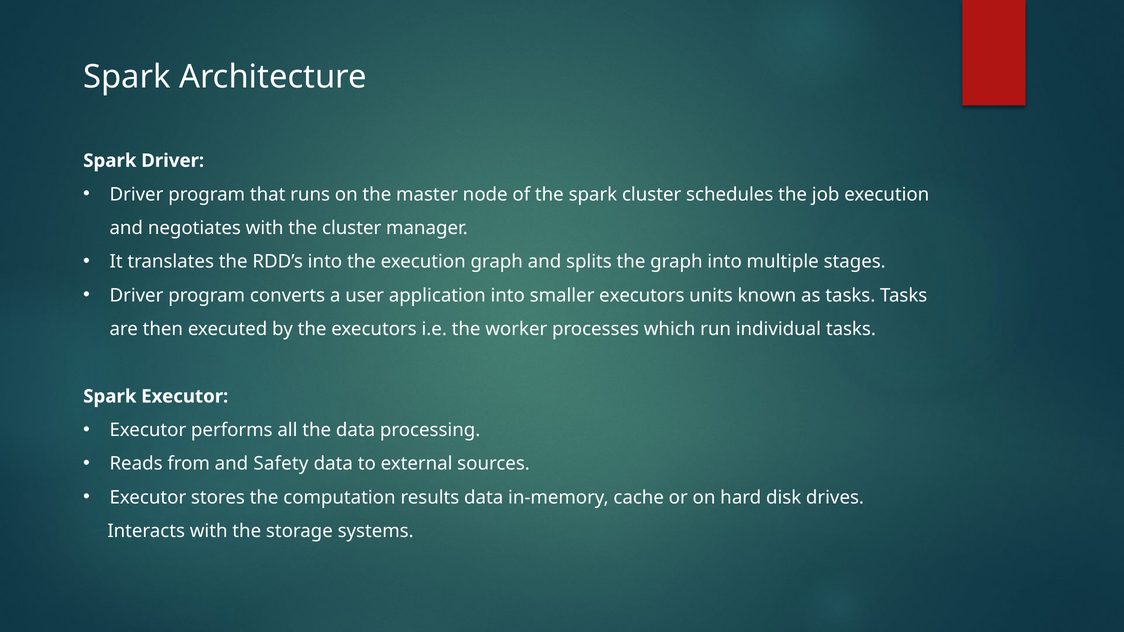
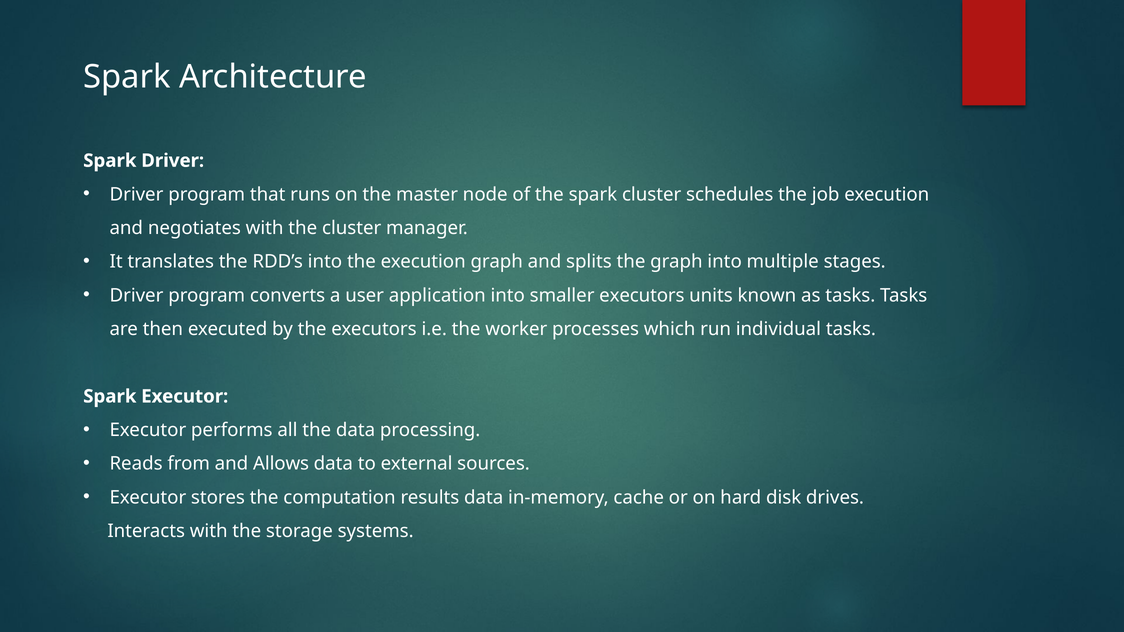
Safety: Safety -> Allows
